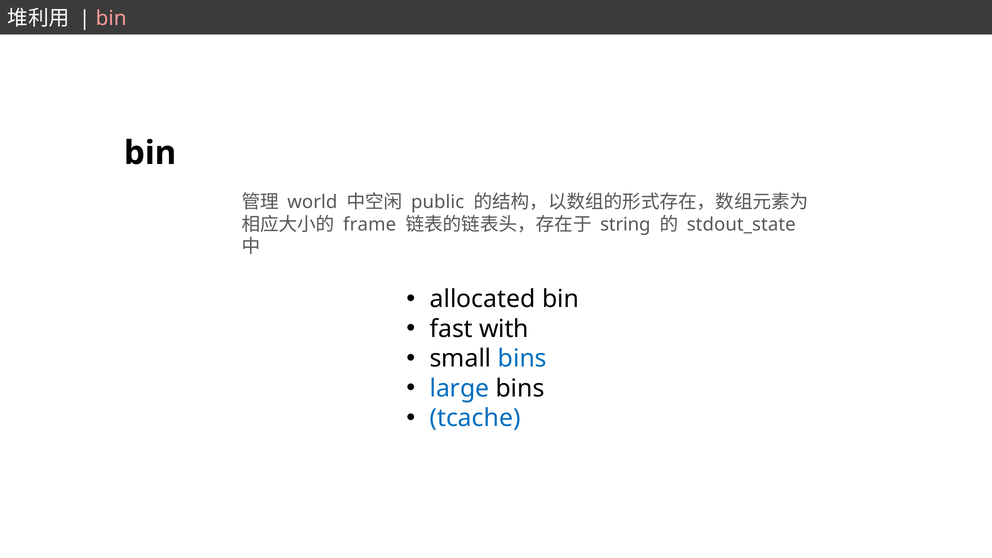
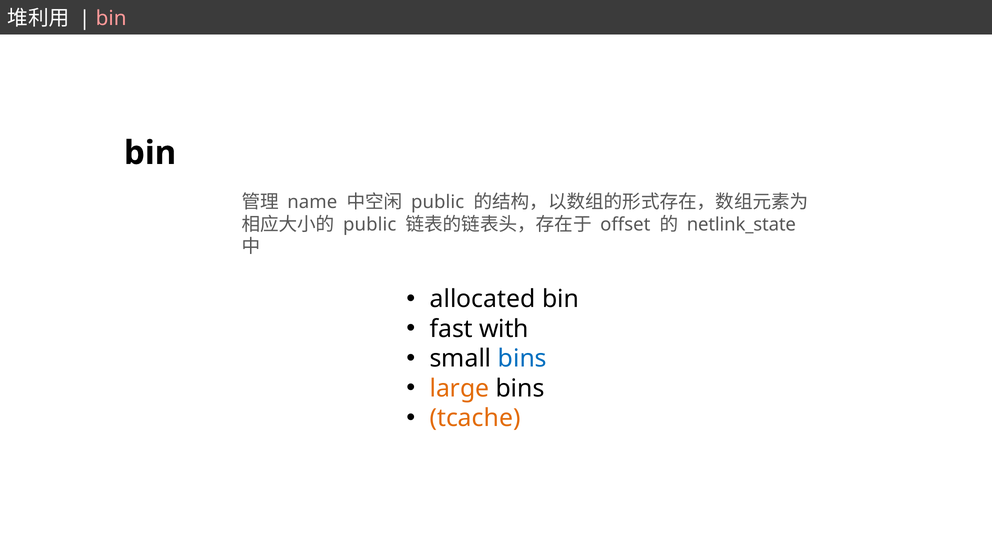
world: world -> name
frame at (370, 225): frame -> public
string: string -> offset
stdout_state: stdout_state -> netlink_state
large colour: blue -> orange
tcache colour: blue -> orange
